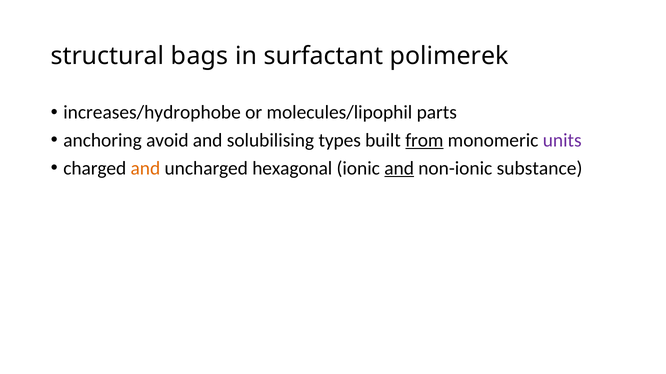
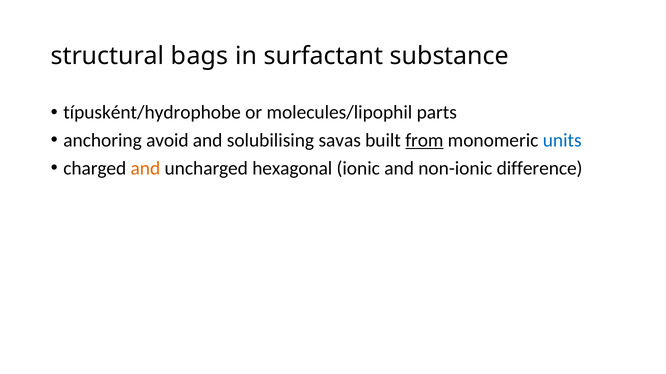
polimerek: polimerek -> substance
increases/hydrophobe: increases/hydrophobe -> típusként/hydrophobe
types: types -> savas
units colour: purple -> blue
and at (399, 168) underline: present -> none
substance: substance -> difference
